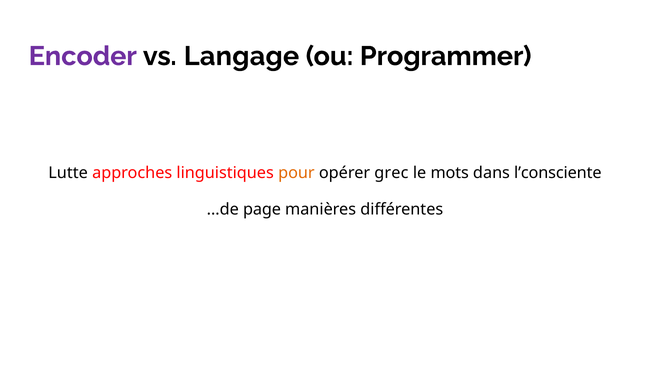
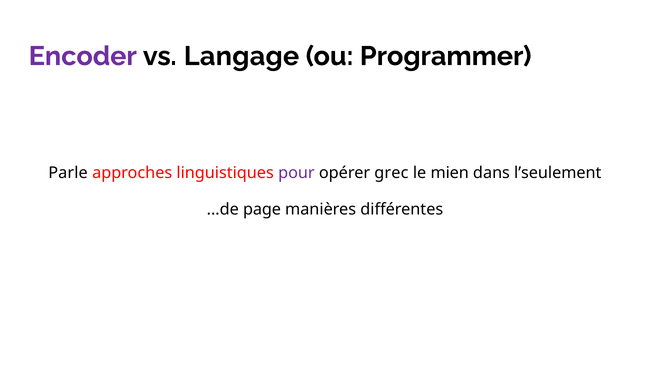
Lutte: Lutte -> Parle
pour colour: orange -> purple
mots: mots -> mien
l’consciente: l’consciente -> l’seulement
